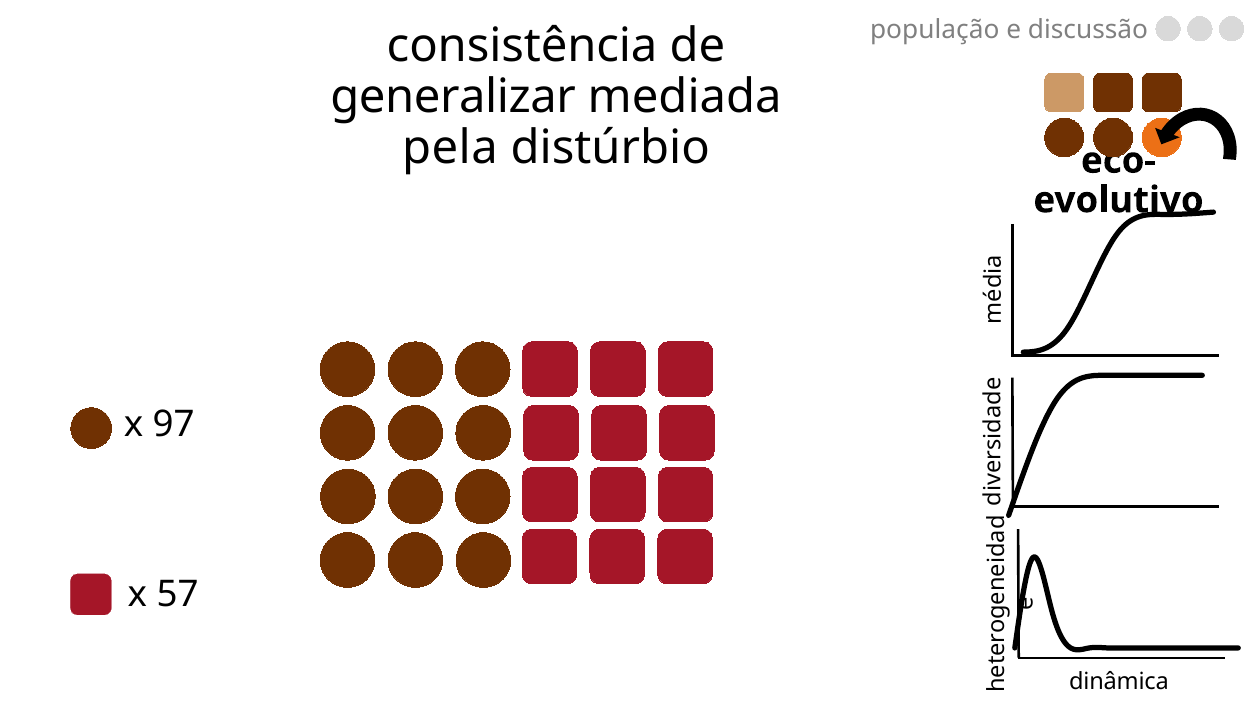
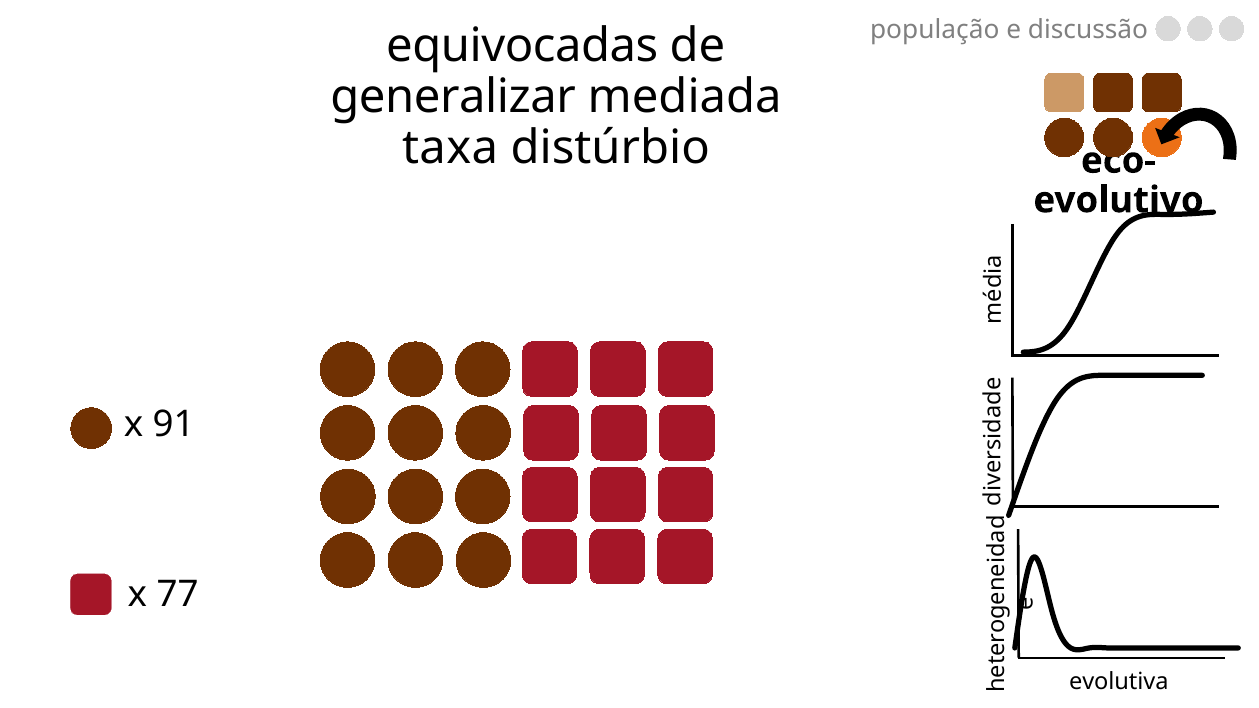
consistência: consistência -> equivocadas
pela: pela -> taxa
97: 97 -> 91
57: 57 -> 77
dinâmica: dinâmica -> evolutiva
